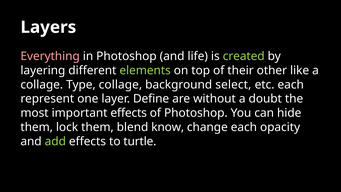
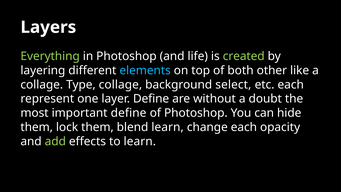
Everything colour: pink -> light green
elements colour: light green -> light blue
their: their -> both
important effects: effects -> define
blend know: know -> learn
to turtle: turtle -> learn
